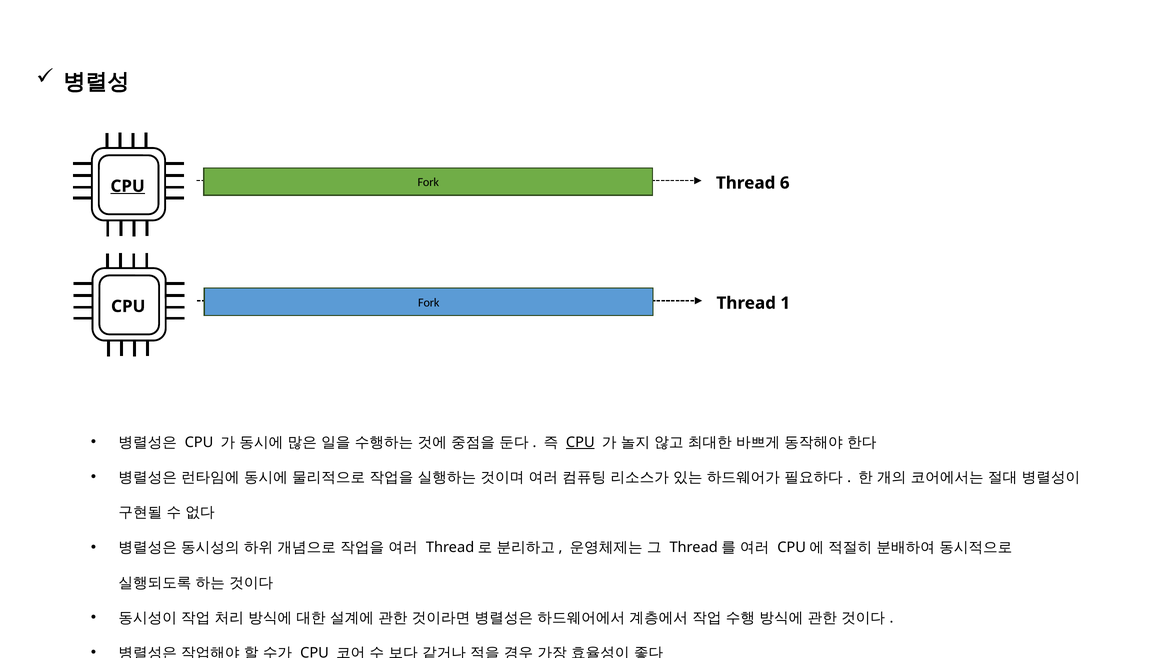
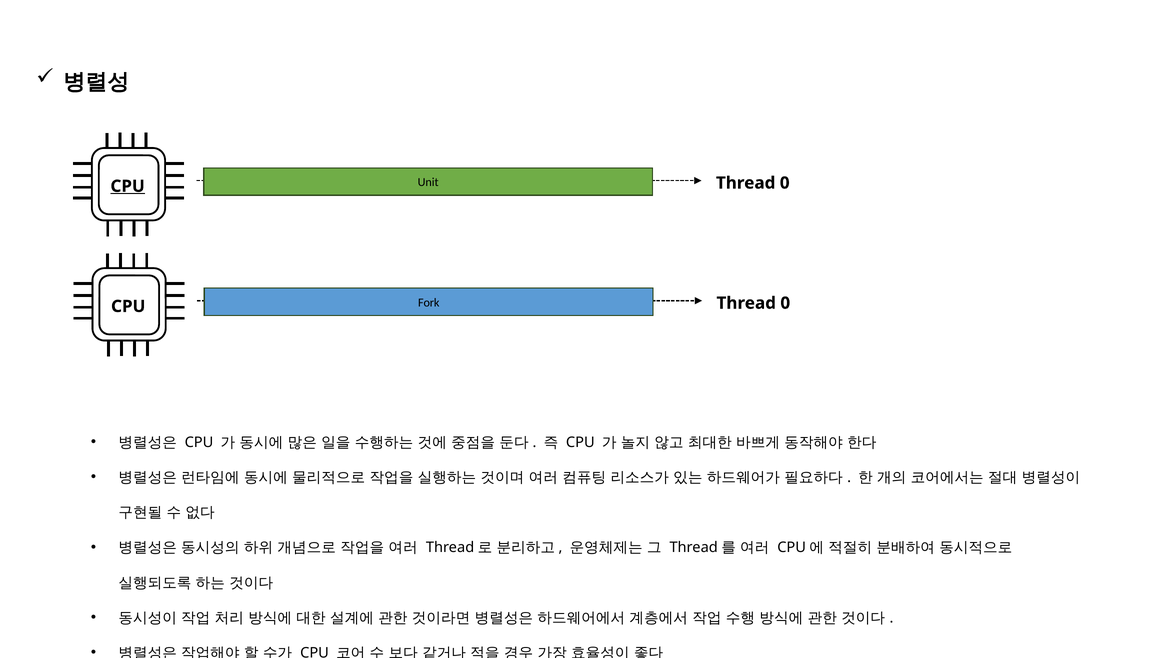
Fork at (428, 182): Fork -> Unit
6 at (785, 183): 6 -> 0
1 at (785, 303): 1 -> 0
CPU at (580, 442) underline: present -> none
